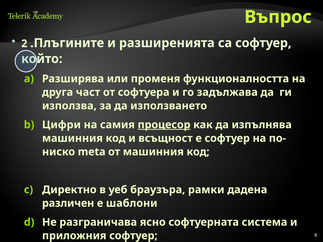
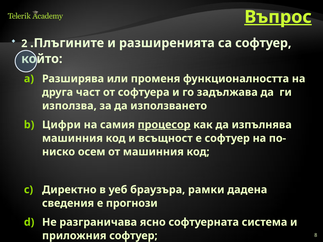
Въпрос underline: none -> present
meta: meta -> осем
различен: различен -> сведения
шаблони: шаблони -> прогнози
